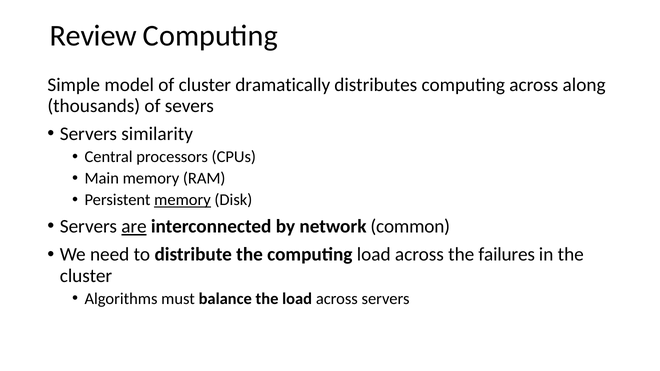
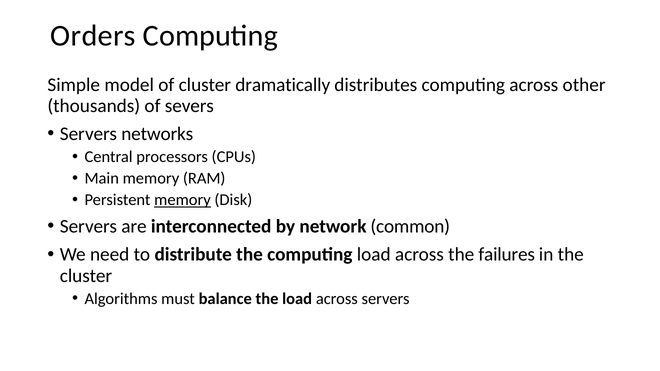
Review: Review -> Orders
along: along -> other
similarity: similarity -> networks
are underline: present -> none
